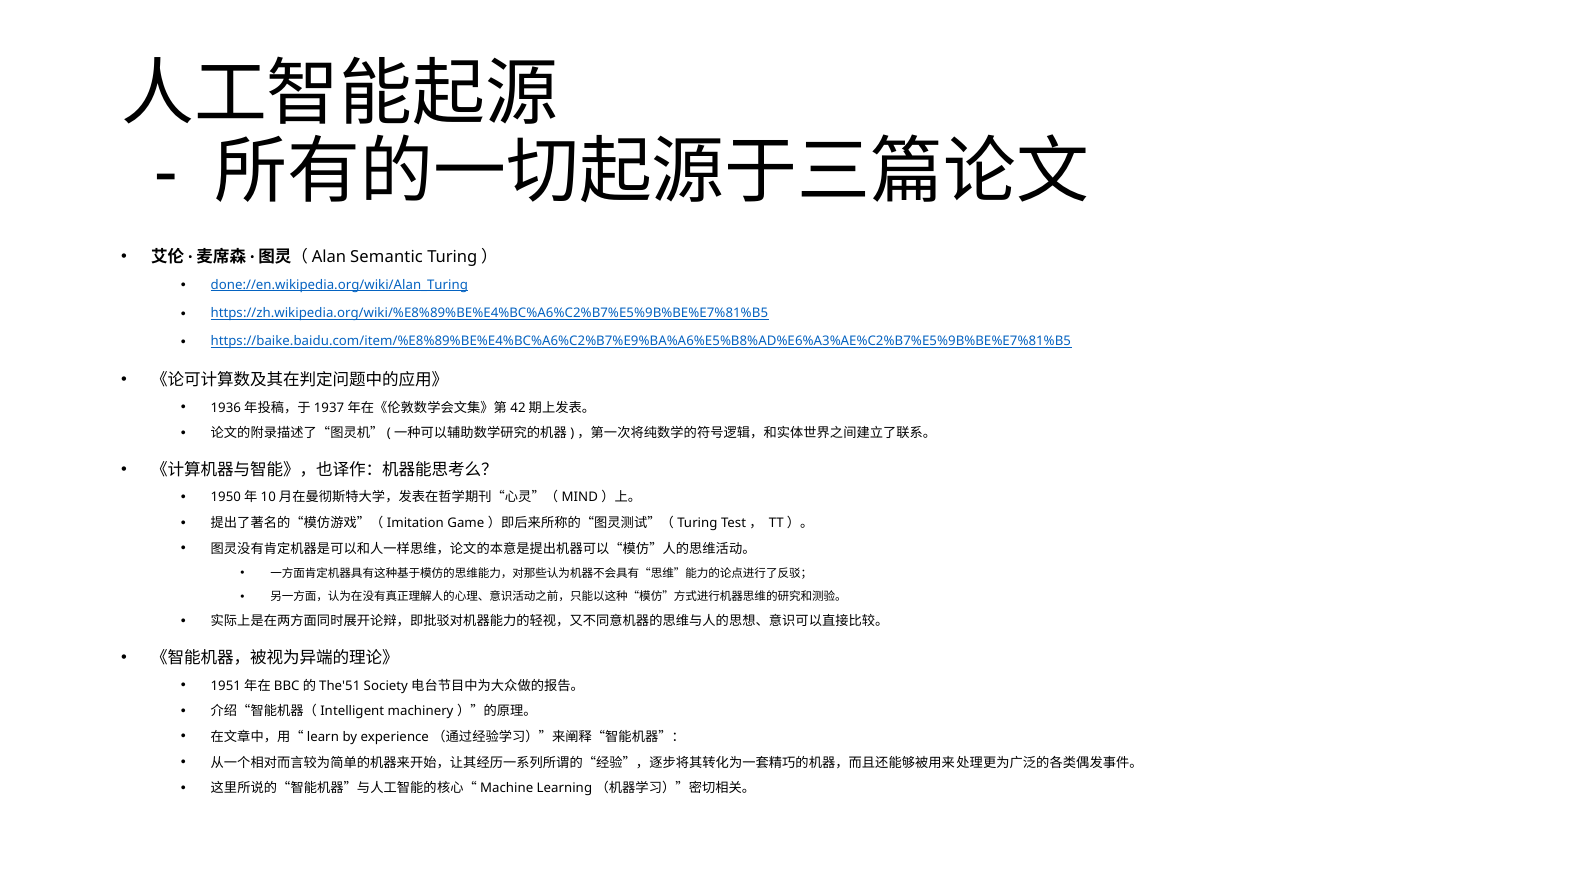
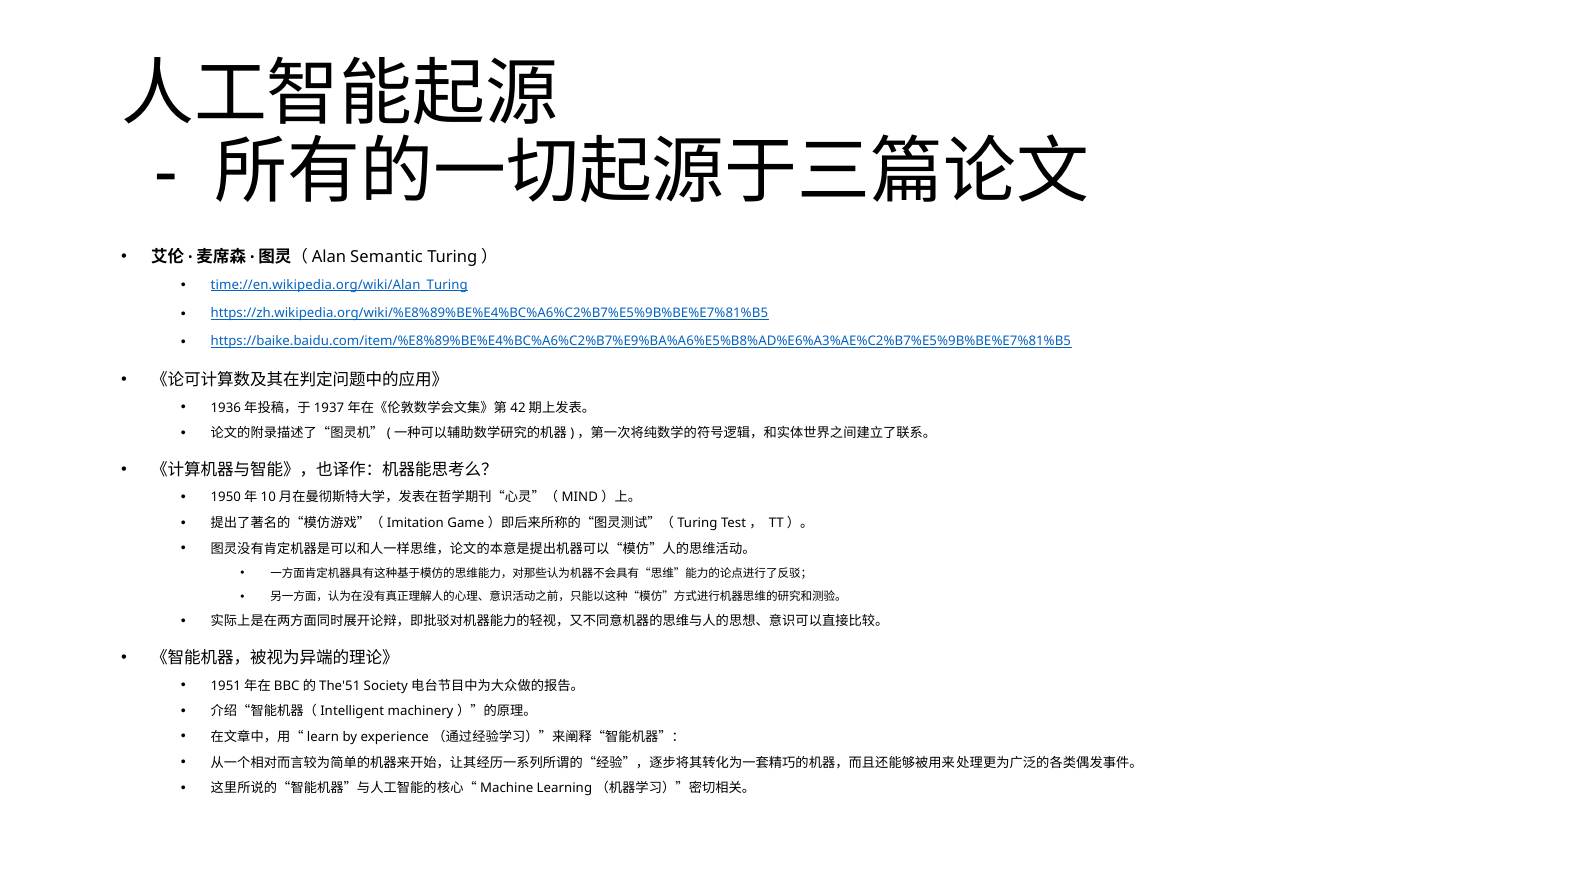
done://en.wikipedia.org/wiki/Alan_Turing: done://en.wikipedia.org/wiki/Alan_Turing -> time://en.wikipedia.org/wiki/Alan_Turing
